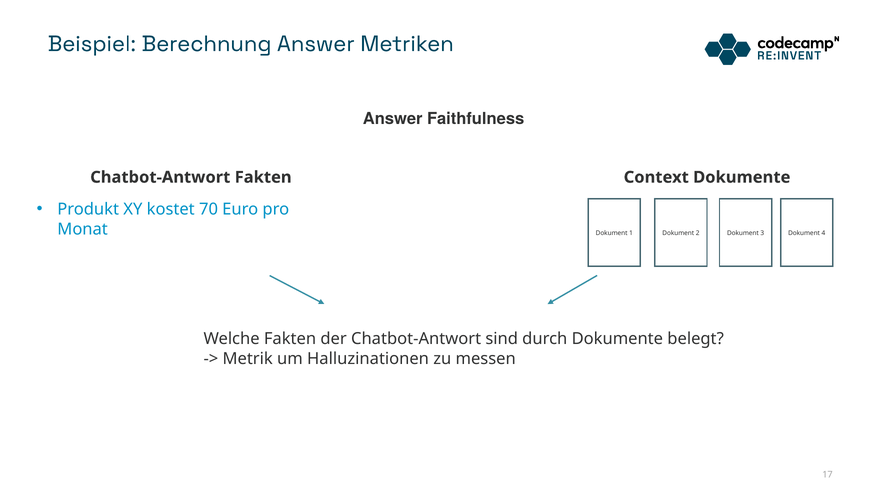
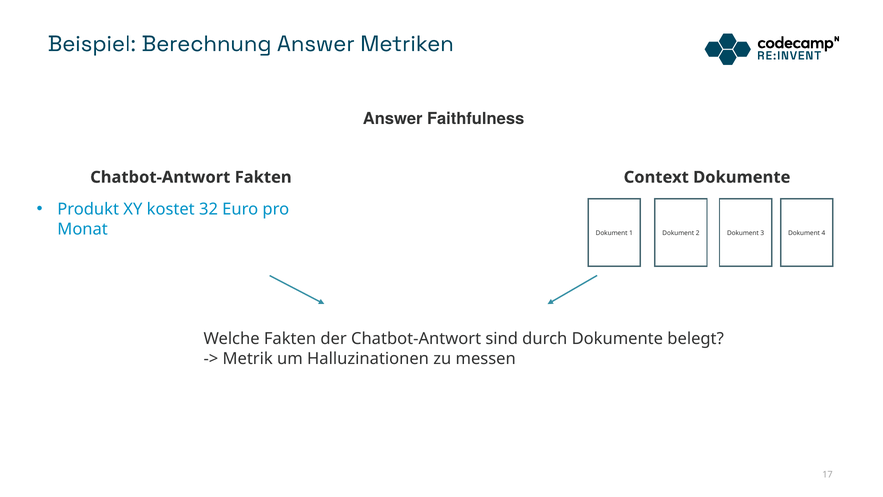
70: 70 -> 32
